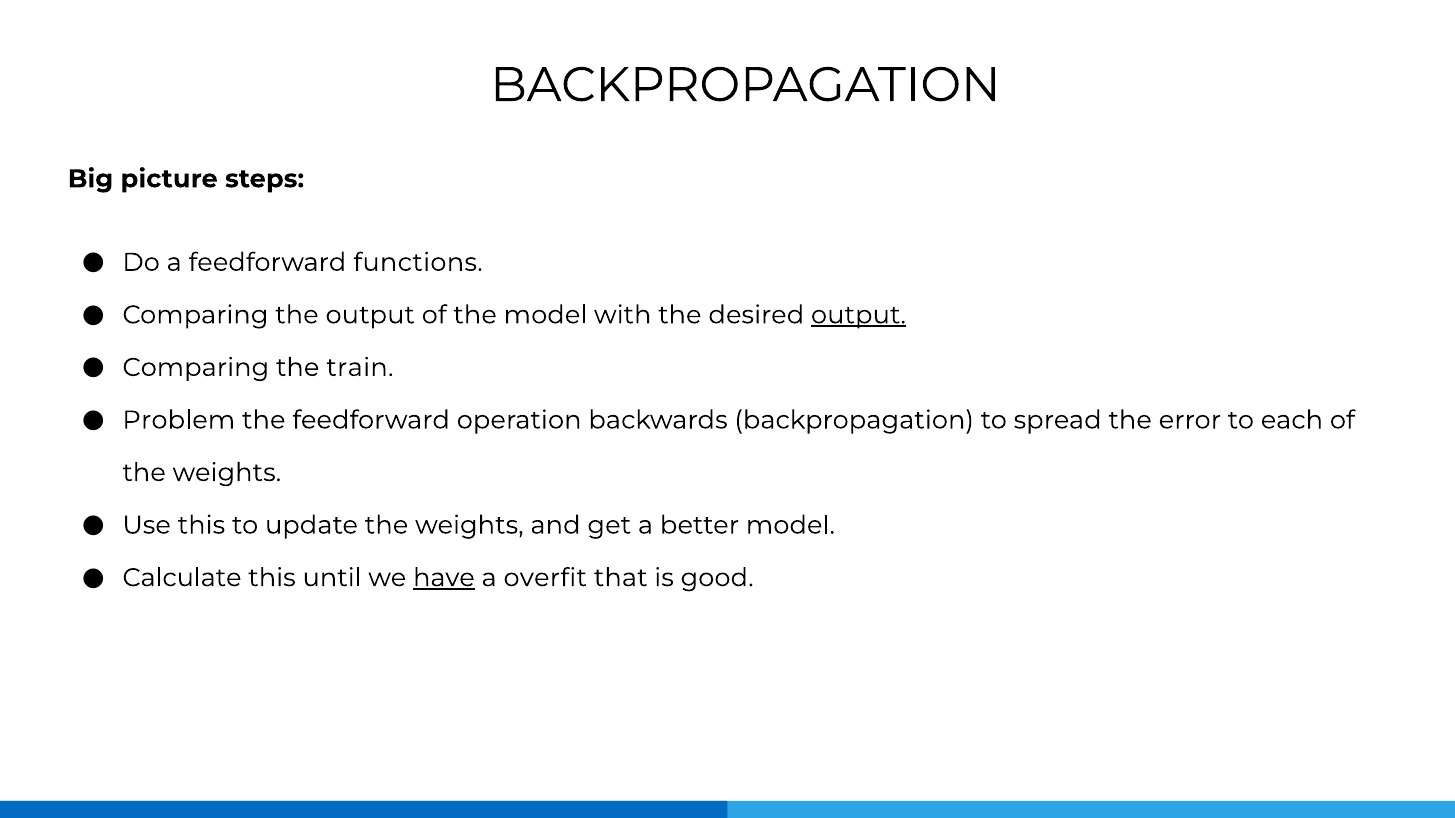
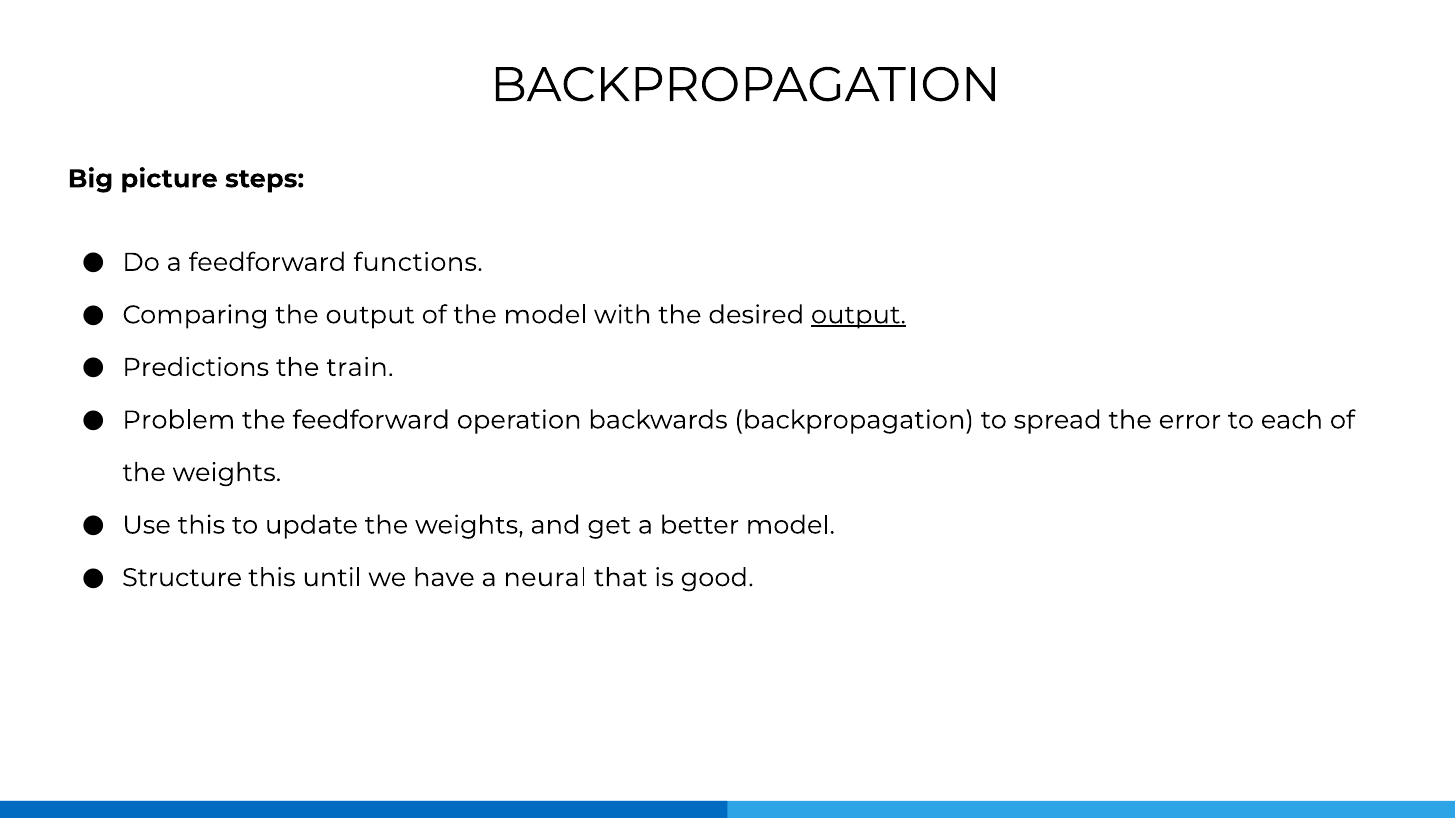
Comparing at (196, 368): Comparing -> Predictions
Calculate: Calculate -> Structure
have underline: present -> none
overfit: overfit -> neural
